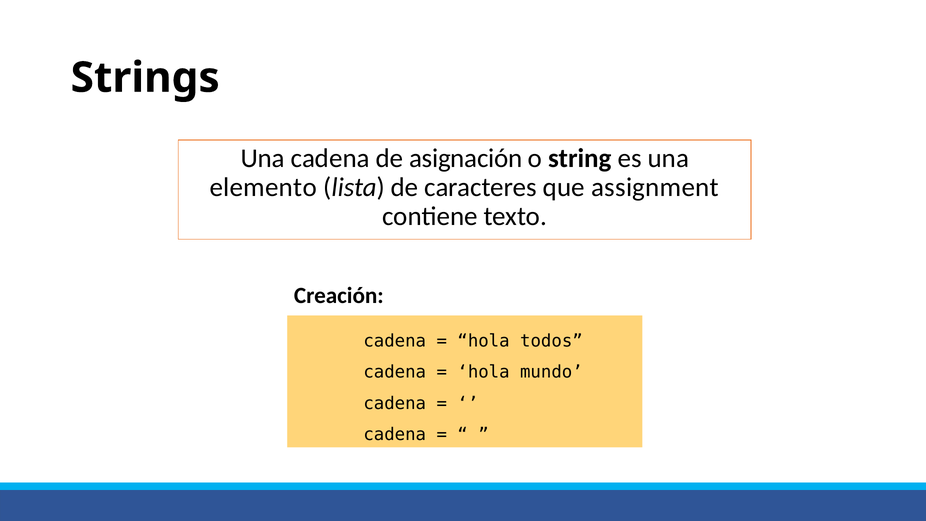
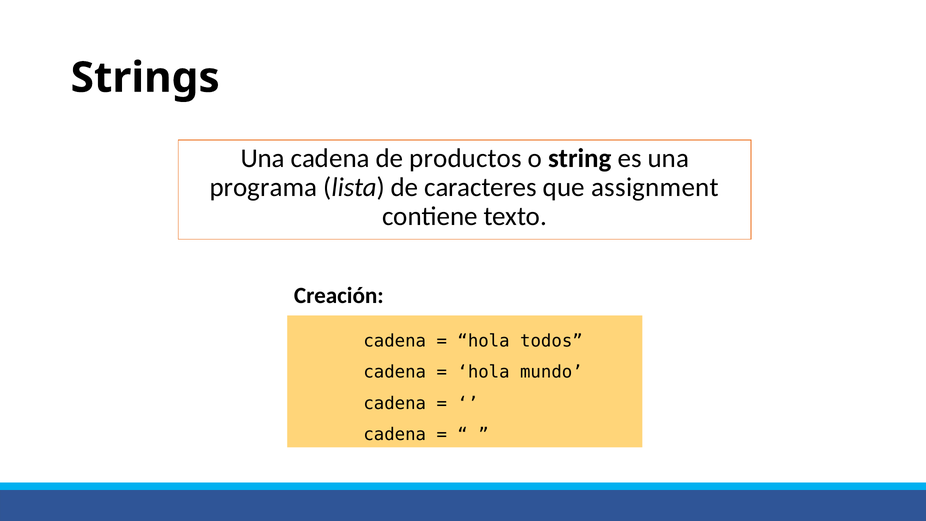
asignación: asignación -> productos
elemento: elemento -> programa
